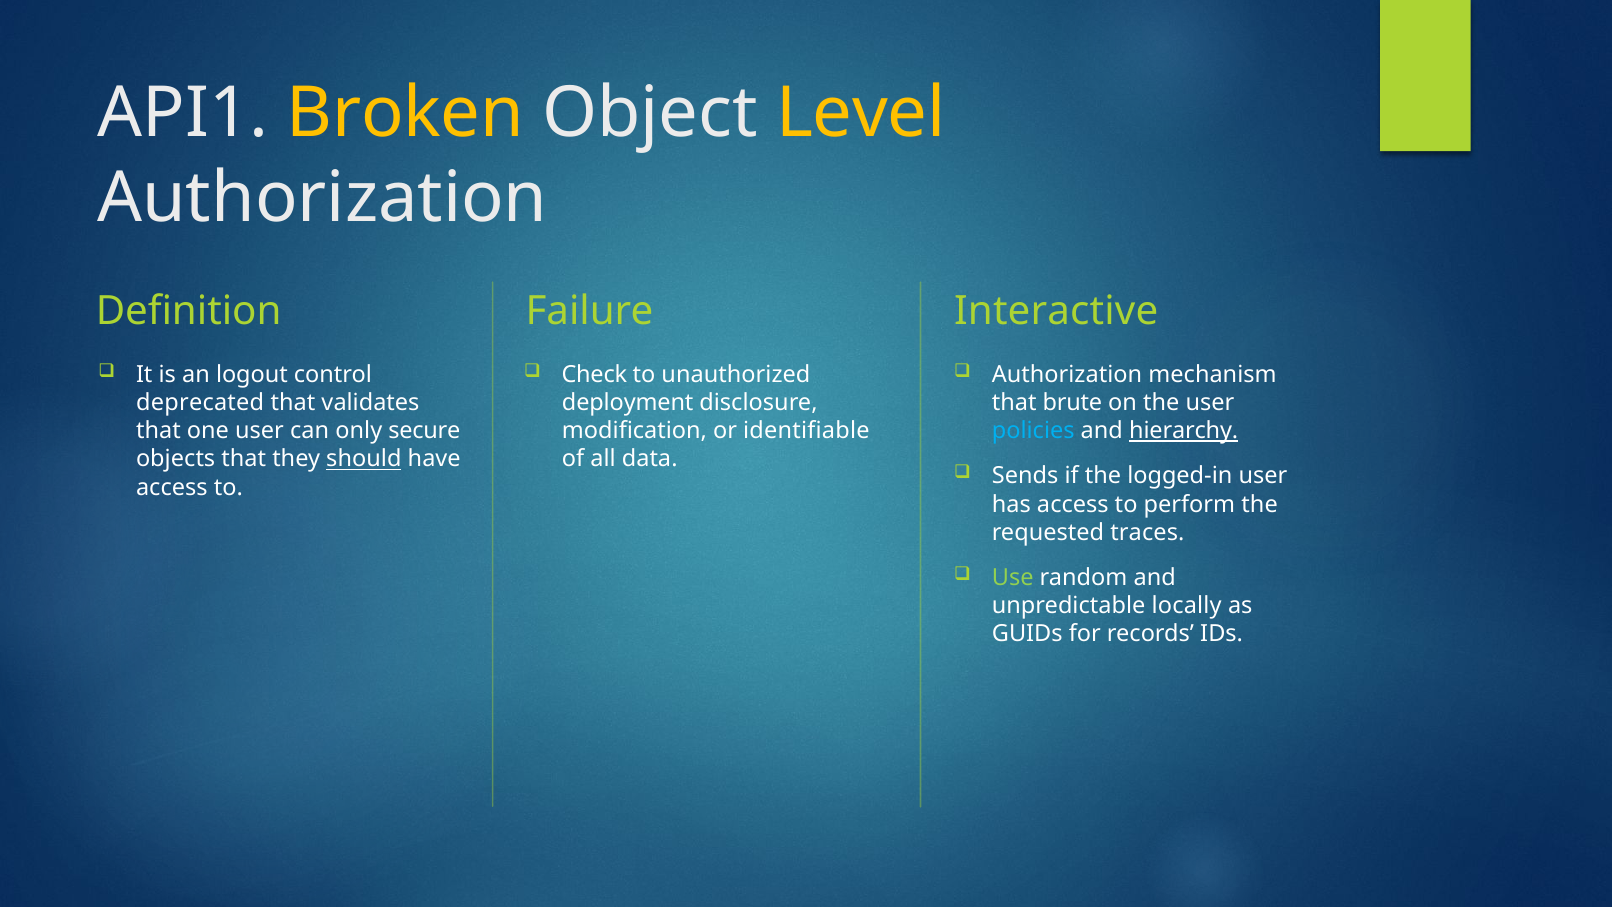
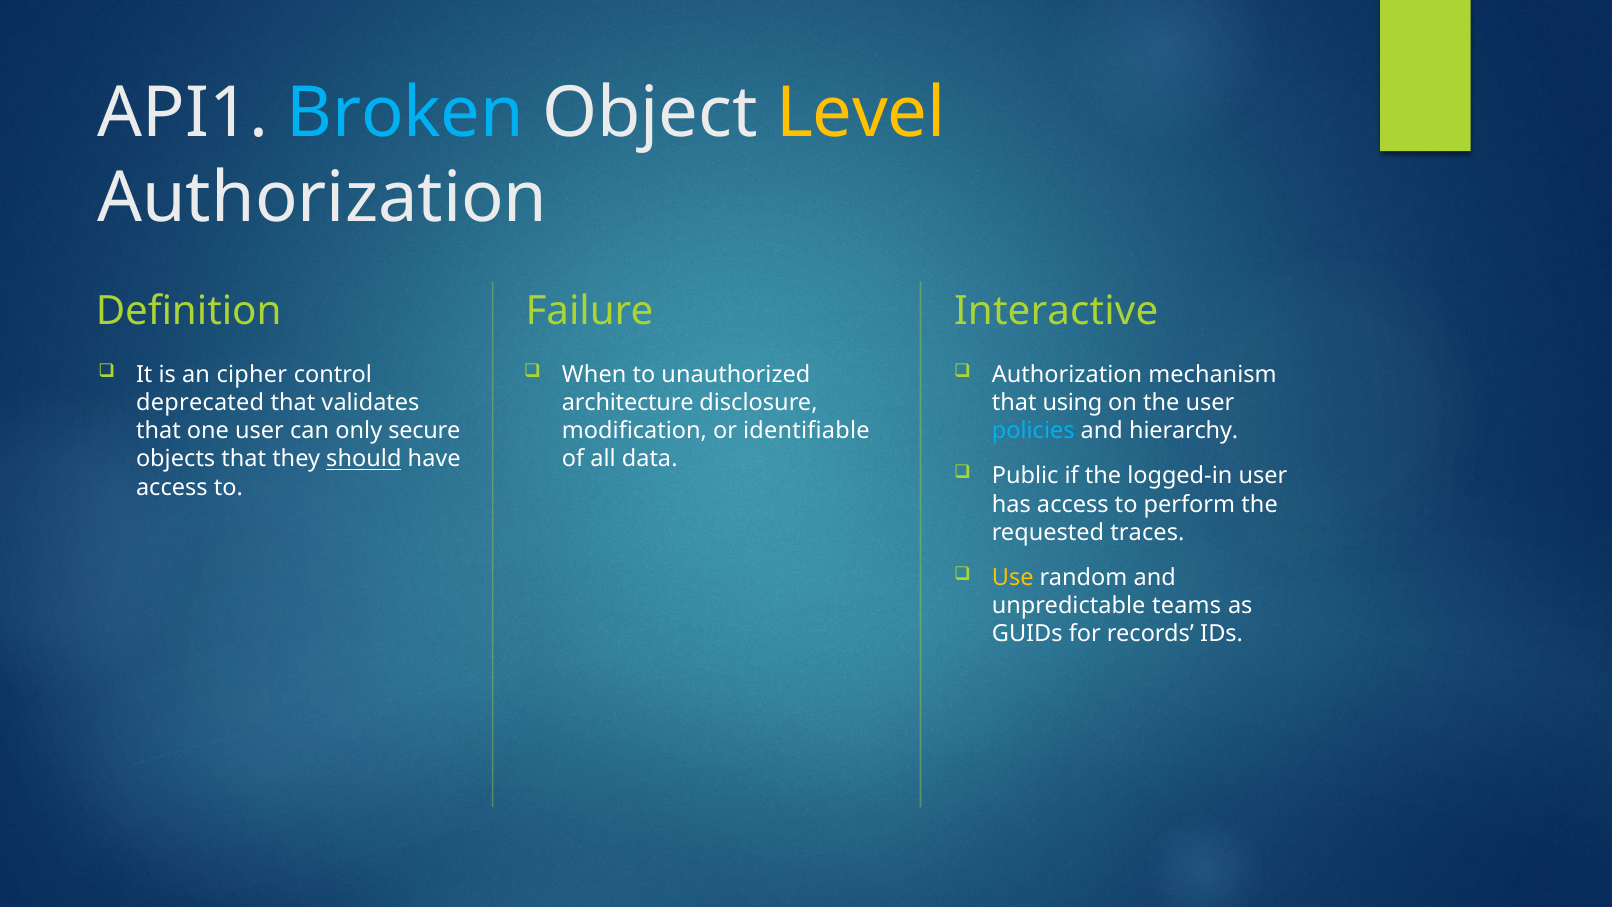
Broken colour: yellow -> light blue
logout: logout -> cipher
Check: Check -> When
deployment: deployment -> architecture
brute: brute -> using
hierarchy underline: present -> none
Sends: Sends -> Public
Use colour: light green -> yellow
locally: locally -> teams
